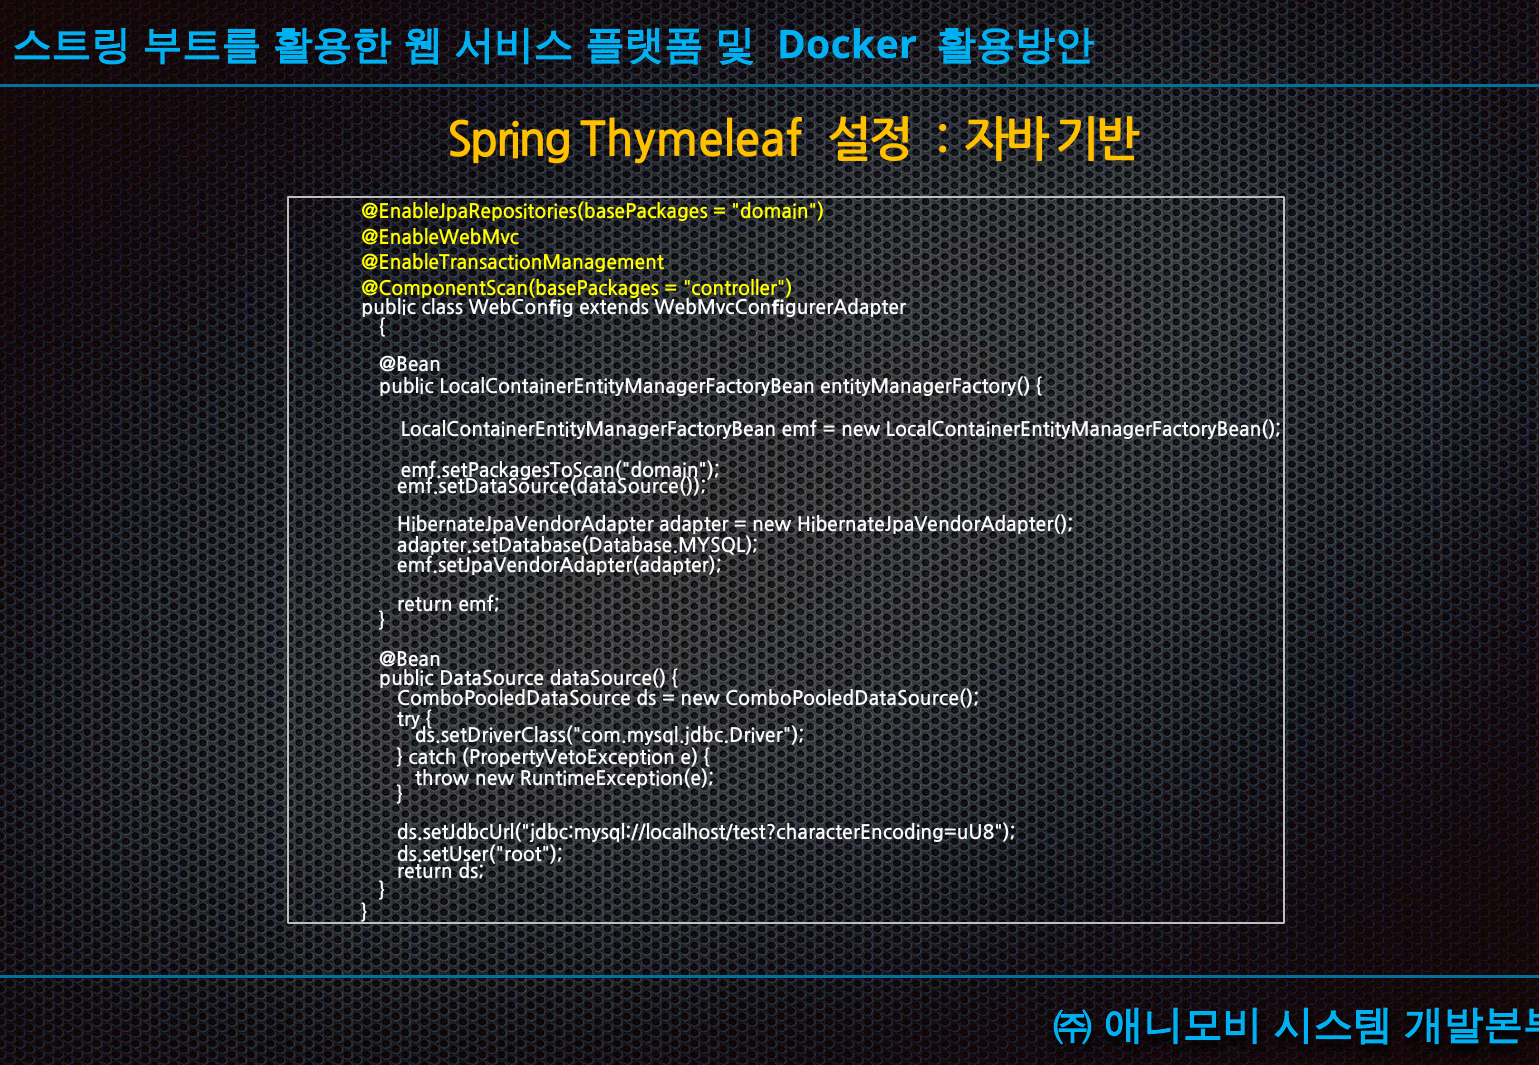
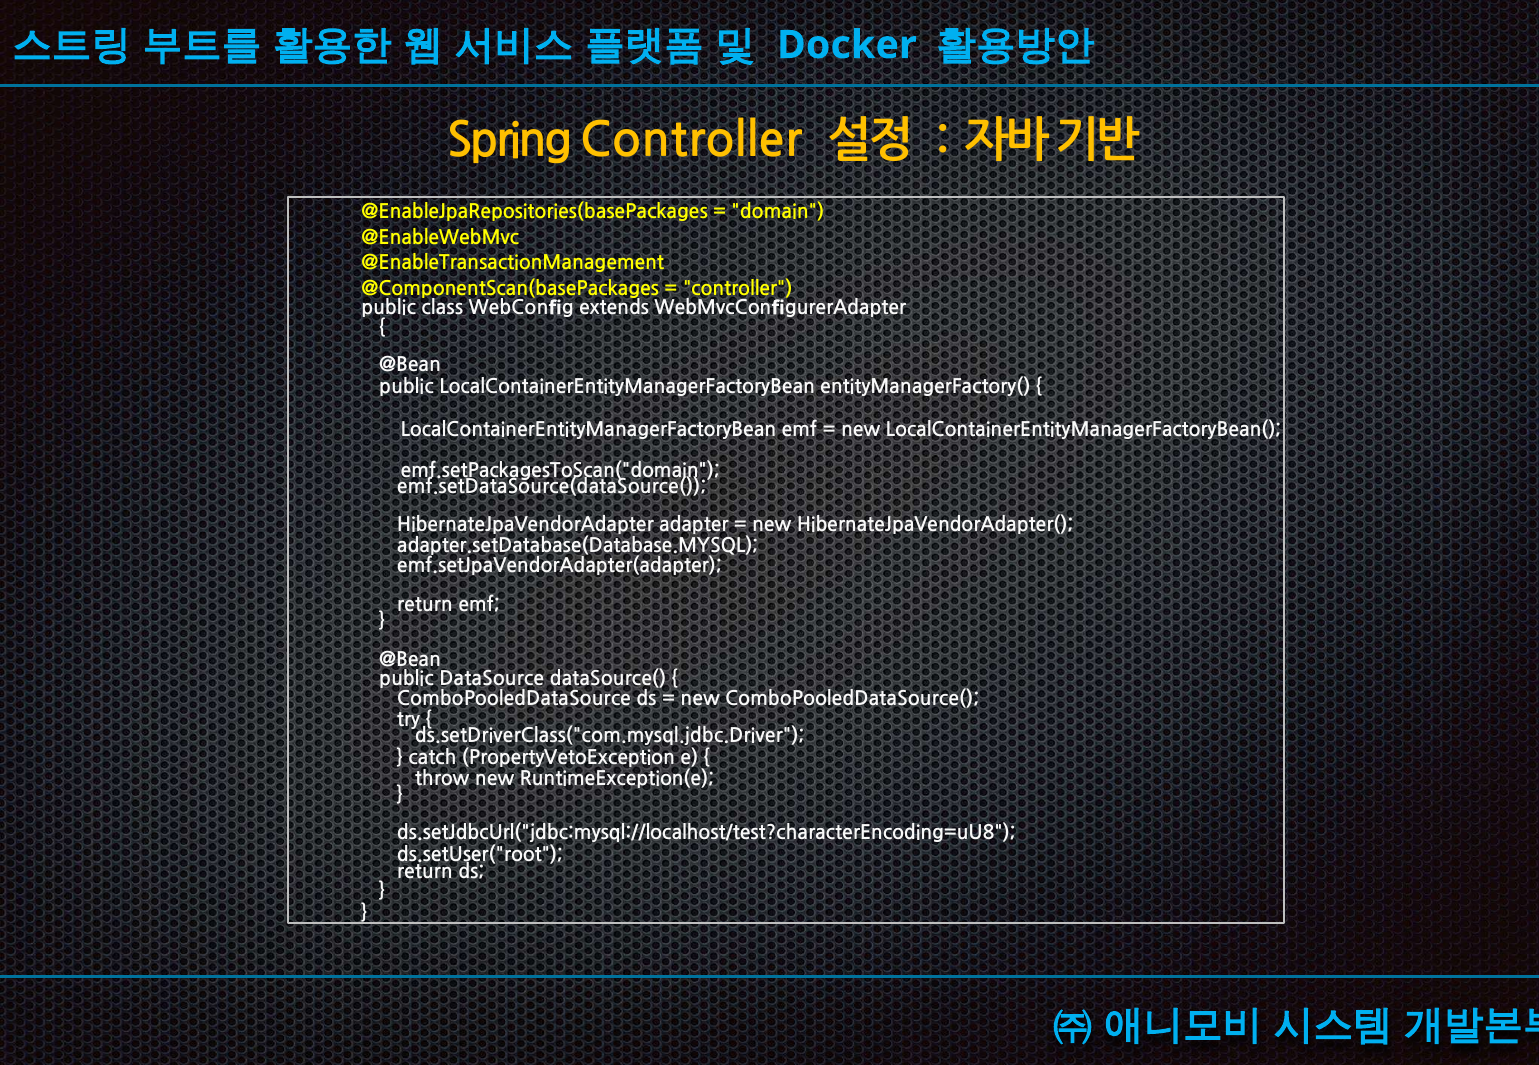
Spring Thymeleaf: Thymeleaf -> Controller
